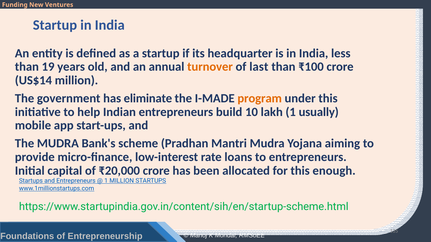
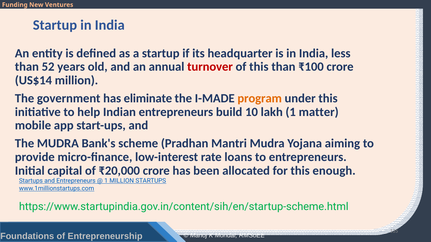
19: 19 -> 52
turnover colour: orange -> red
of last: last -> this
usually: usually -> matter
